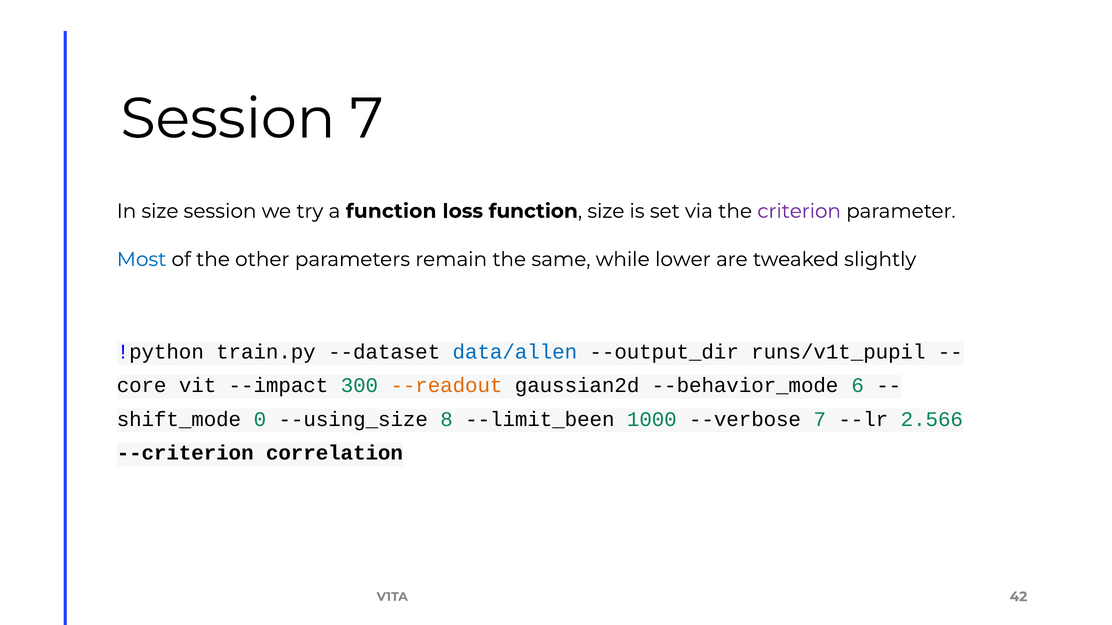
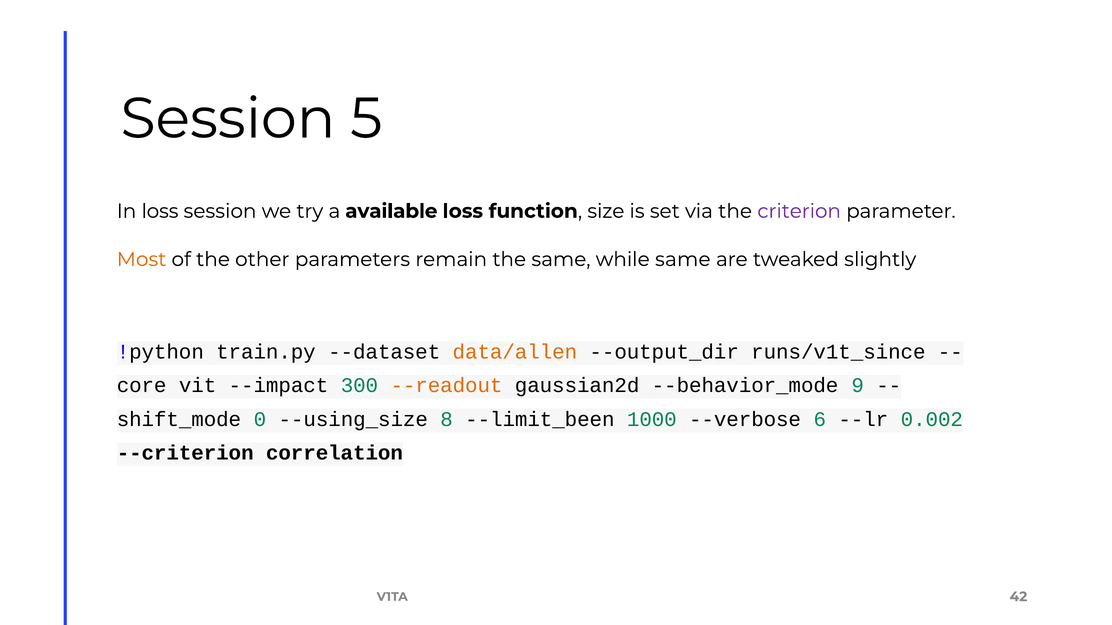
Session 7: 7 -> 5
In size: size -> loss
a function: function -> available
Most colour: blue -> orange
while lower: lower -> same
data/allen colour: blue -> orange
runs/v1t_pupil: runs/v1t_pupil -> runs/v1t_since
6: 6 -> 9
--verbose 7: 7 -> 6
2.566: 2.566 -> 0.002
